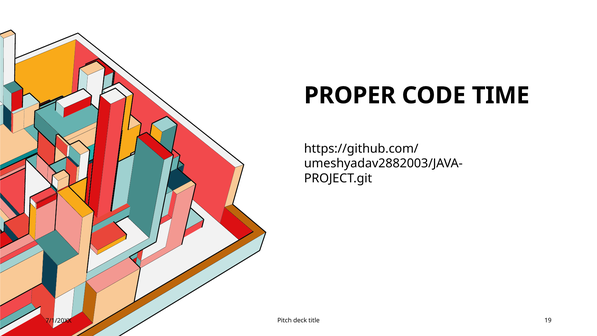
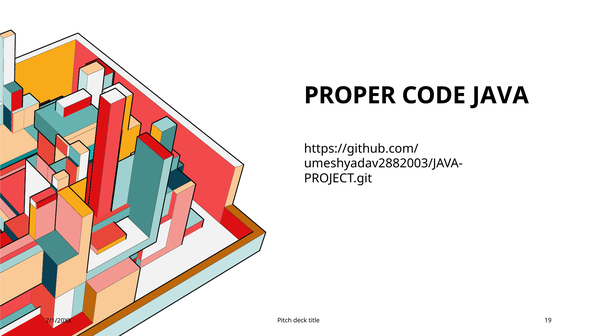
TIME: TIME -> JAVA
